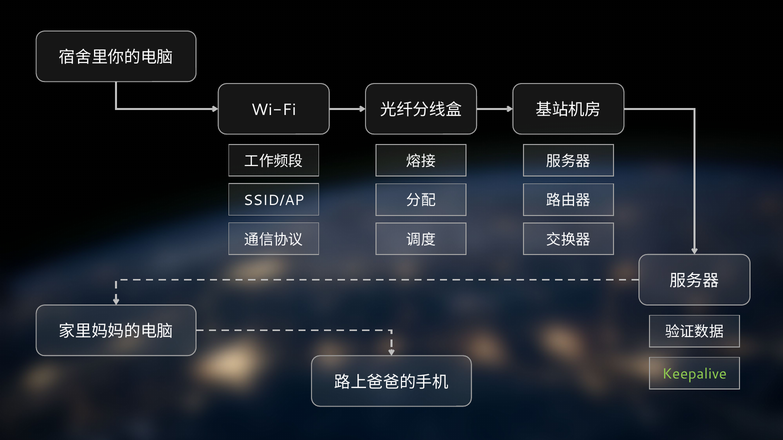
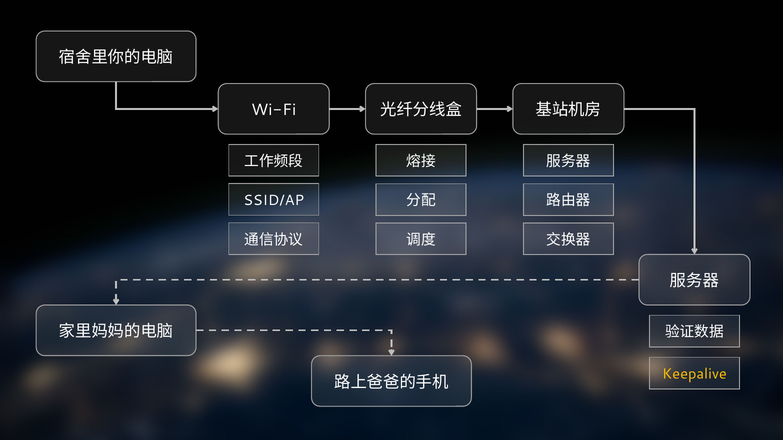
Keepalive colour: light green -> yellow
